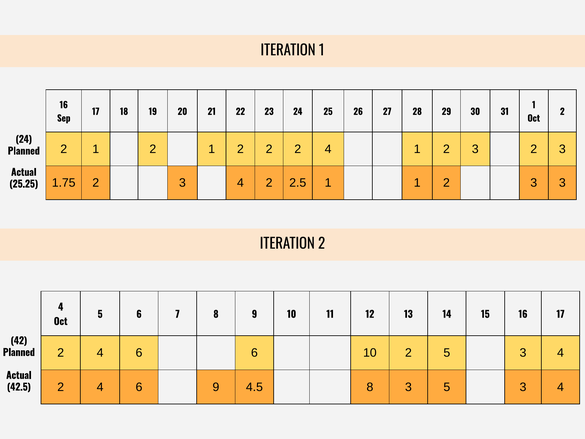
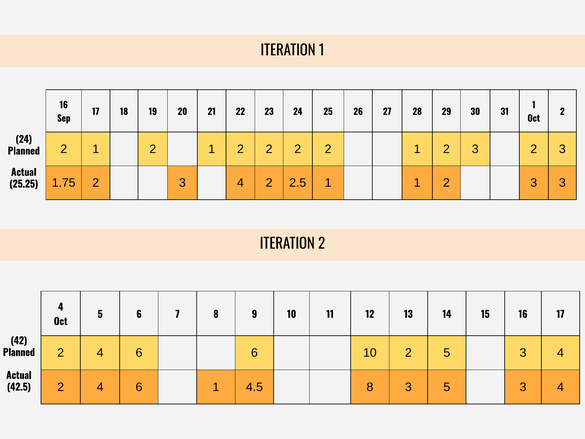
2 2 2 4: 4 -> 2
6 9: 9 -> 1
